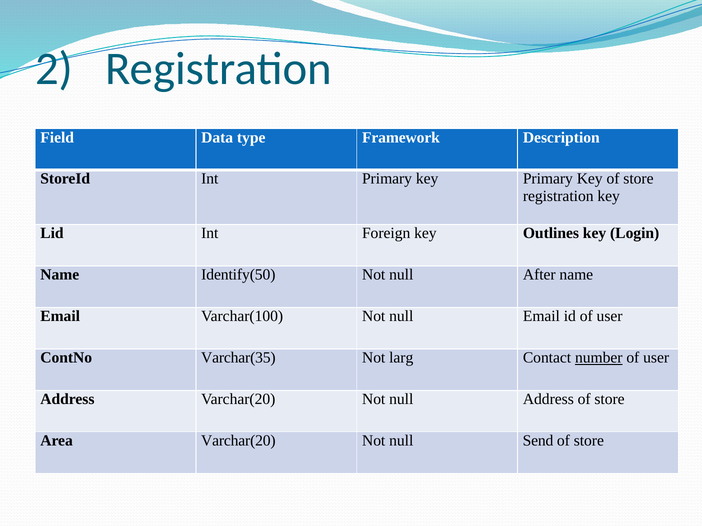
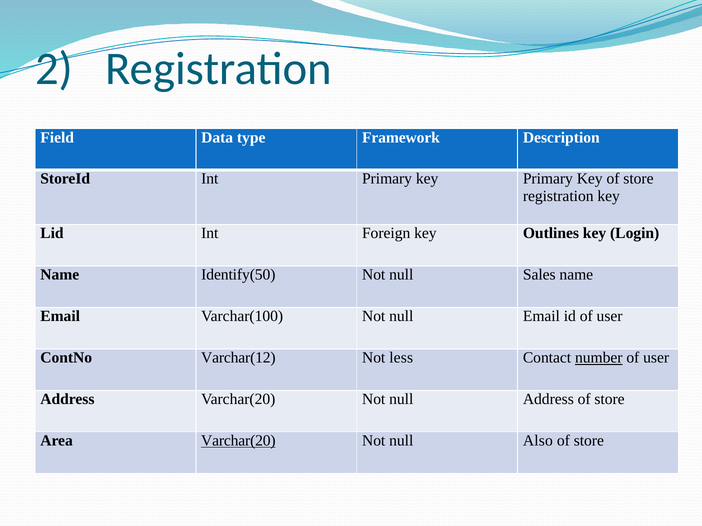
After: After -> Sales
Varchar(35: Varchar(35 -> Varchar(12
larg: larg -> less
Varchar(20 at (238, 441) underline: none -> present
Send: Send -> Also
